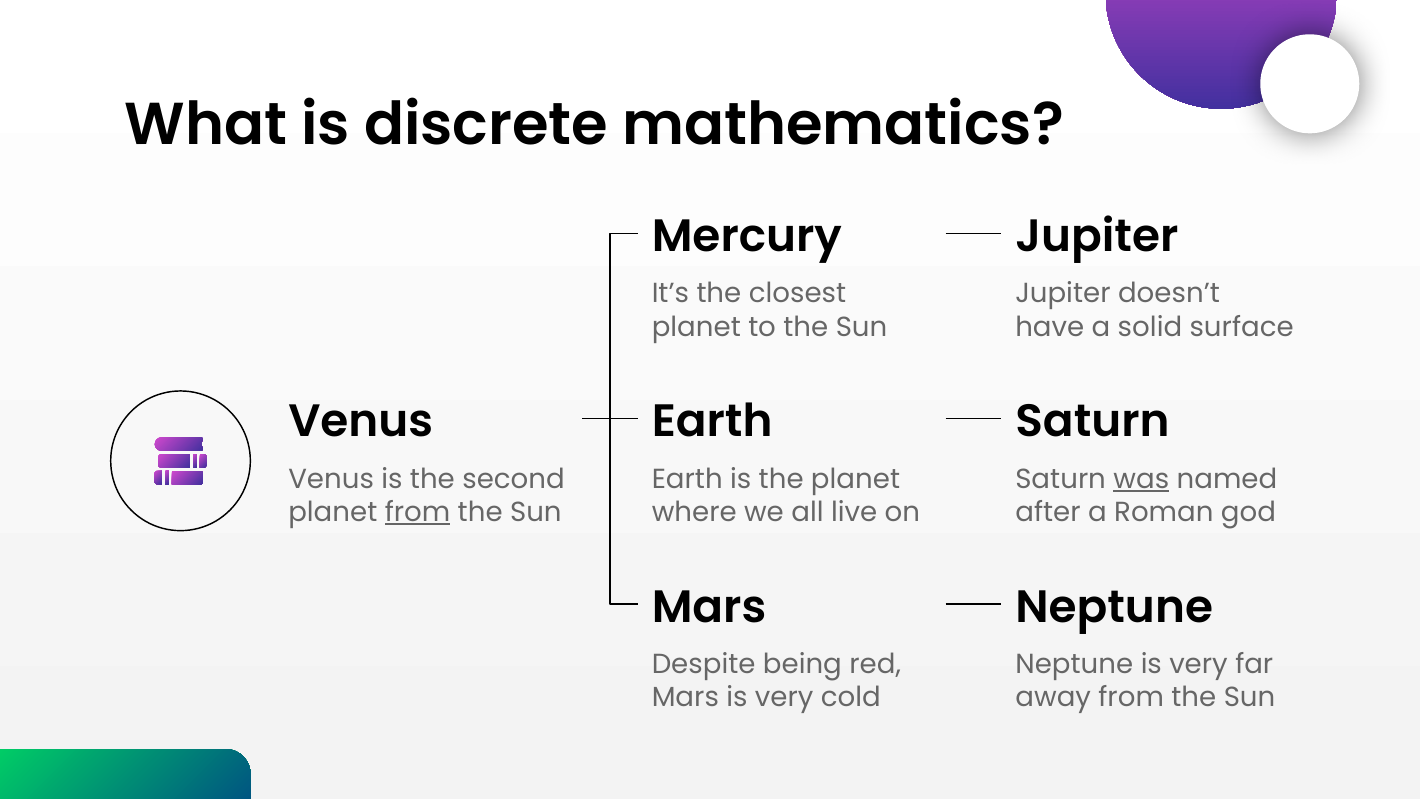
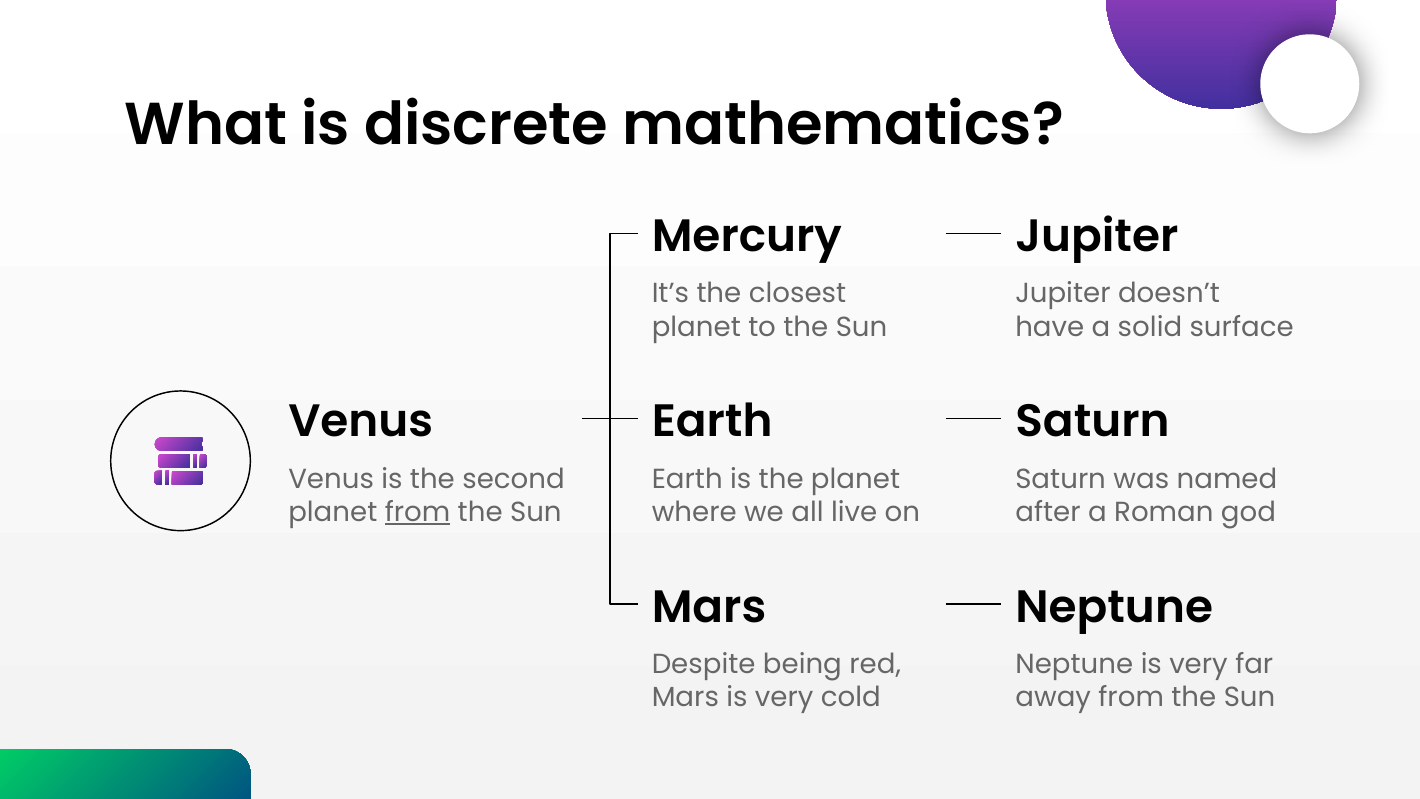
was underline: present -> none
